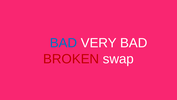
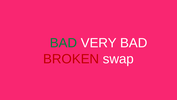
BAD at (63, 43) colour: blue -> green
